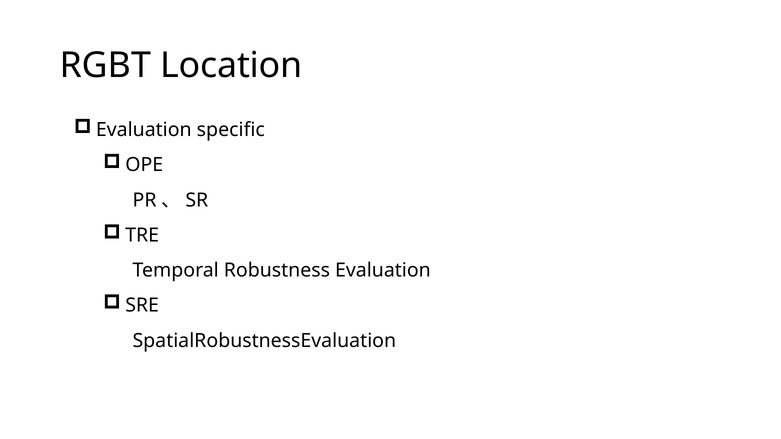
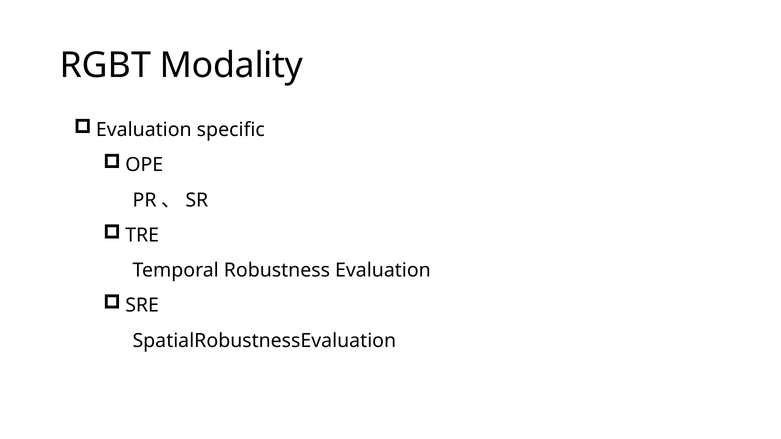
Location: Location -> Modality
